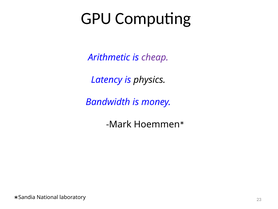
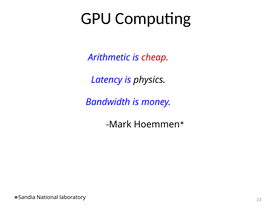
cheap colour: purple -> red
